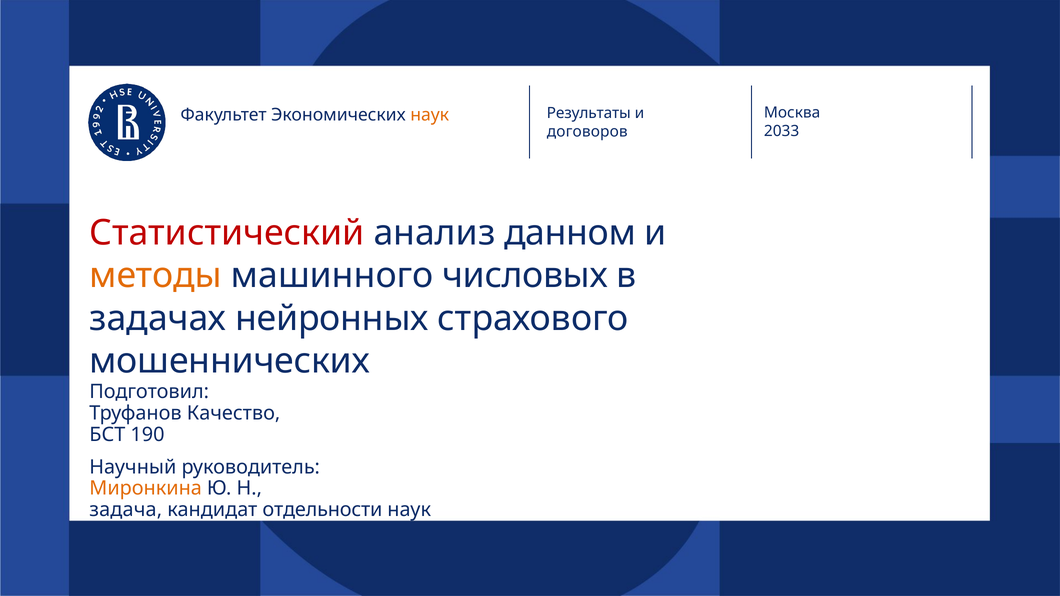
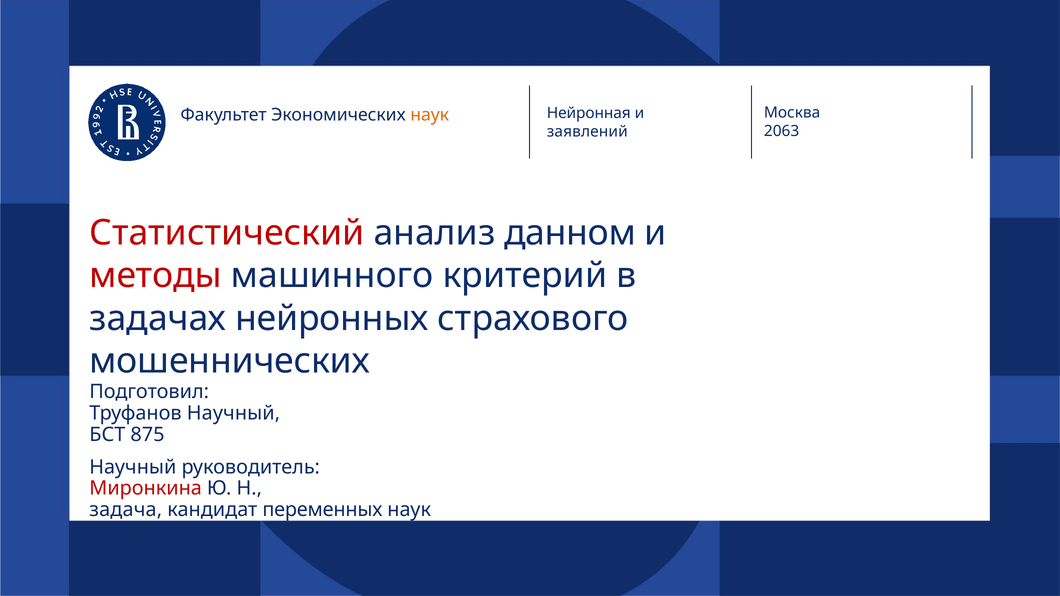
Результаты: Результаты -> Нейронная
2033: 2033 -> 2063
договоров: договоров -> заявлений
методы colour: orange -> red
числовых: числовых -> критерий
Труфанов Качество: Качество -> Научный
190: 190 -> 875
Миронкина colour: orange -> red
отдельности: отдельности -> переменных
